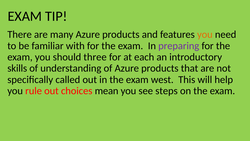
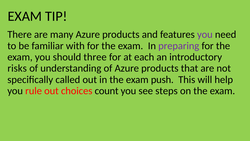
you at (205, 34) colour: orange -> purple
skills: skills -> risks
west: west -> push
mean: mean -> count
